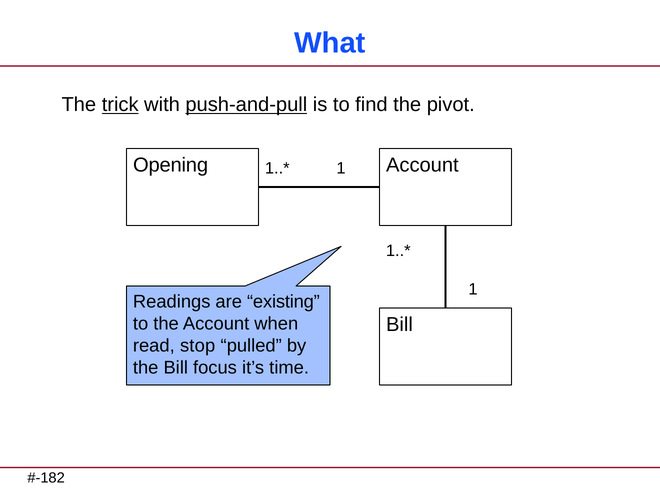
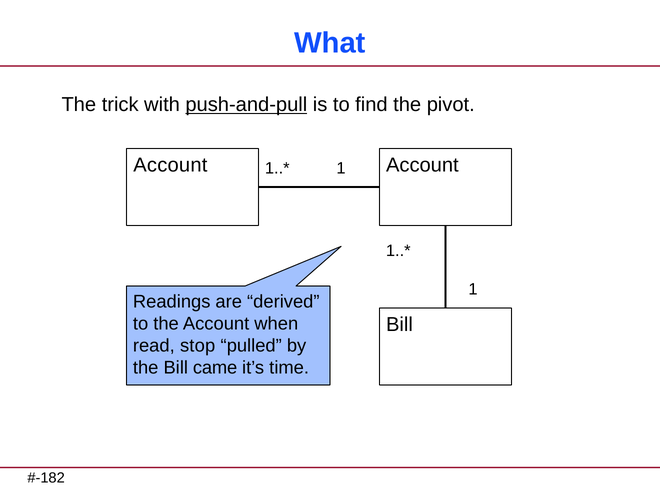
trick underline: present -> none
Opening at (171, 165): Opening -> Account
existing: existing -> derived
focus: focus -> came
